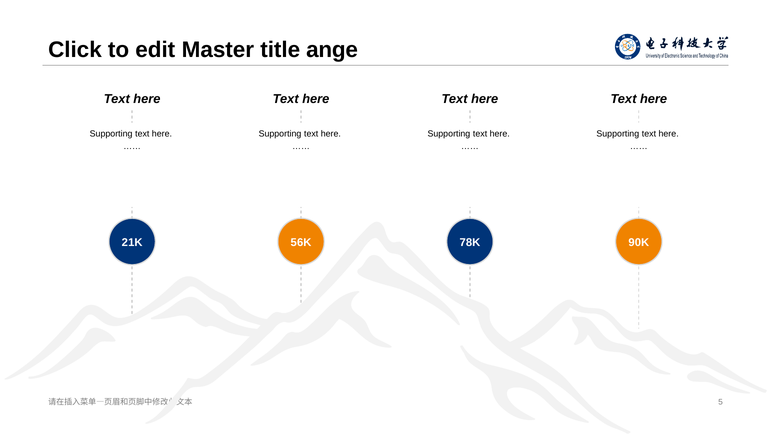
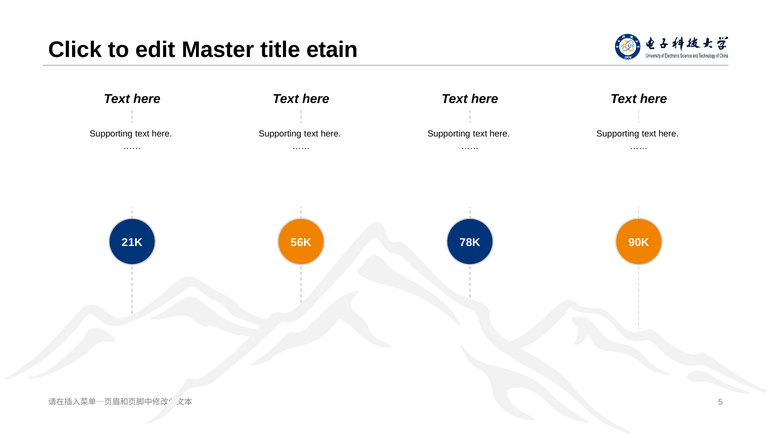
ange: ange -> etain
